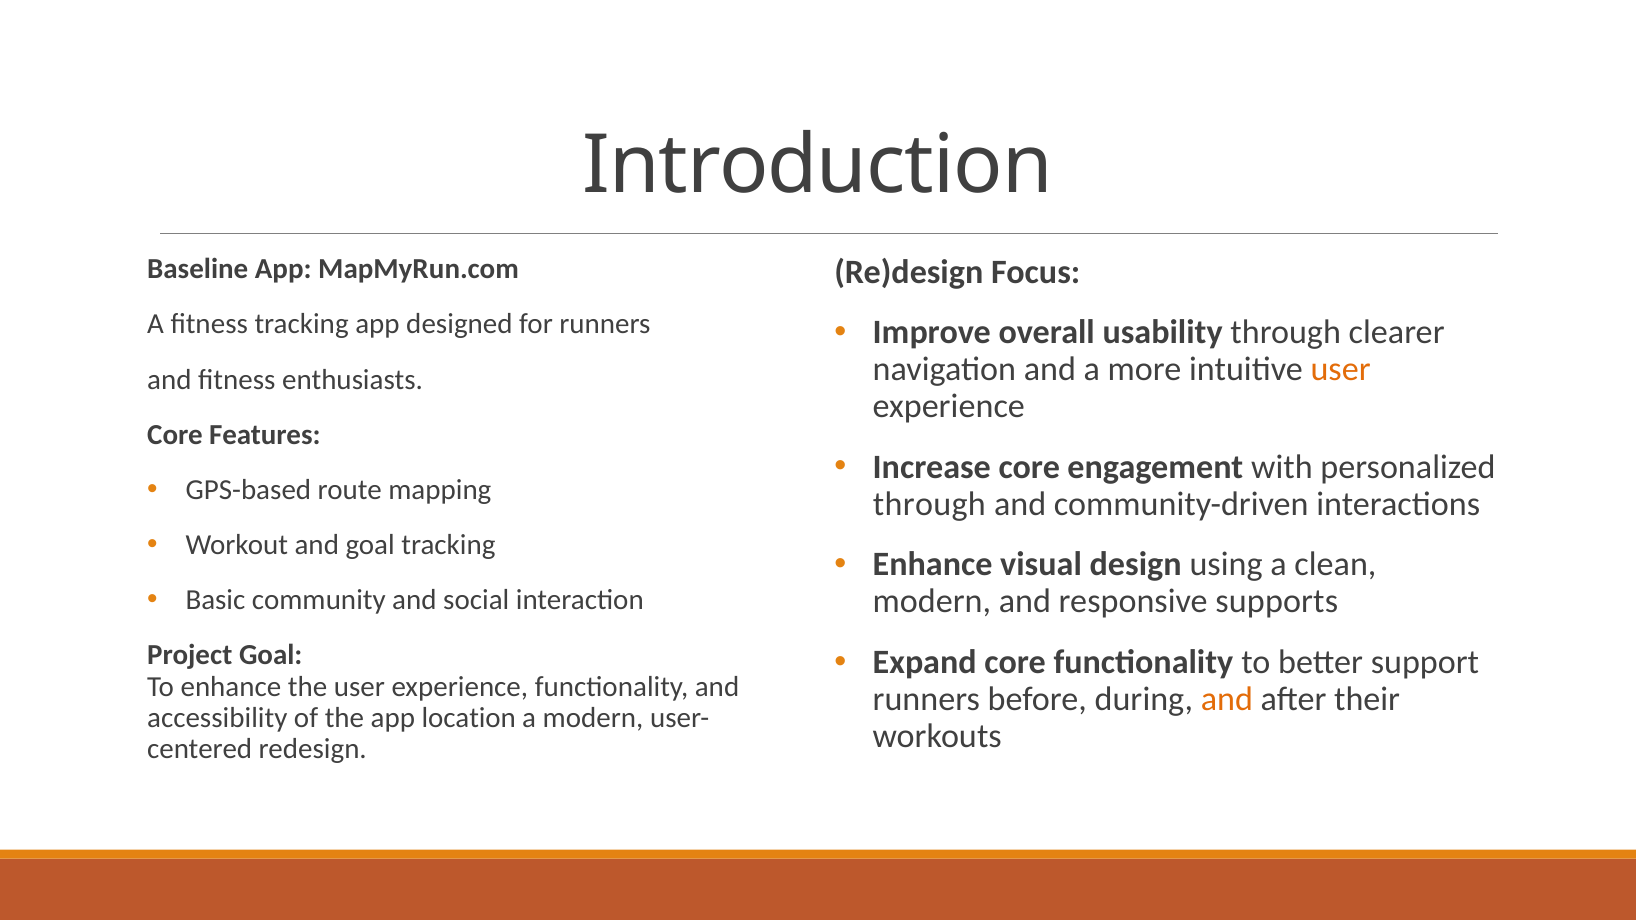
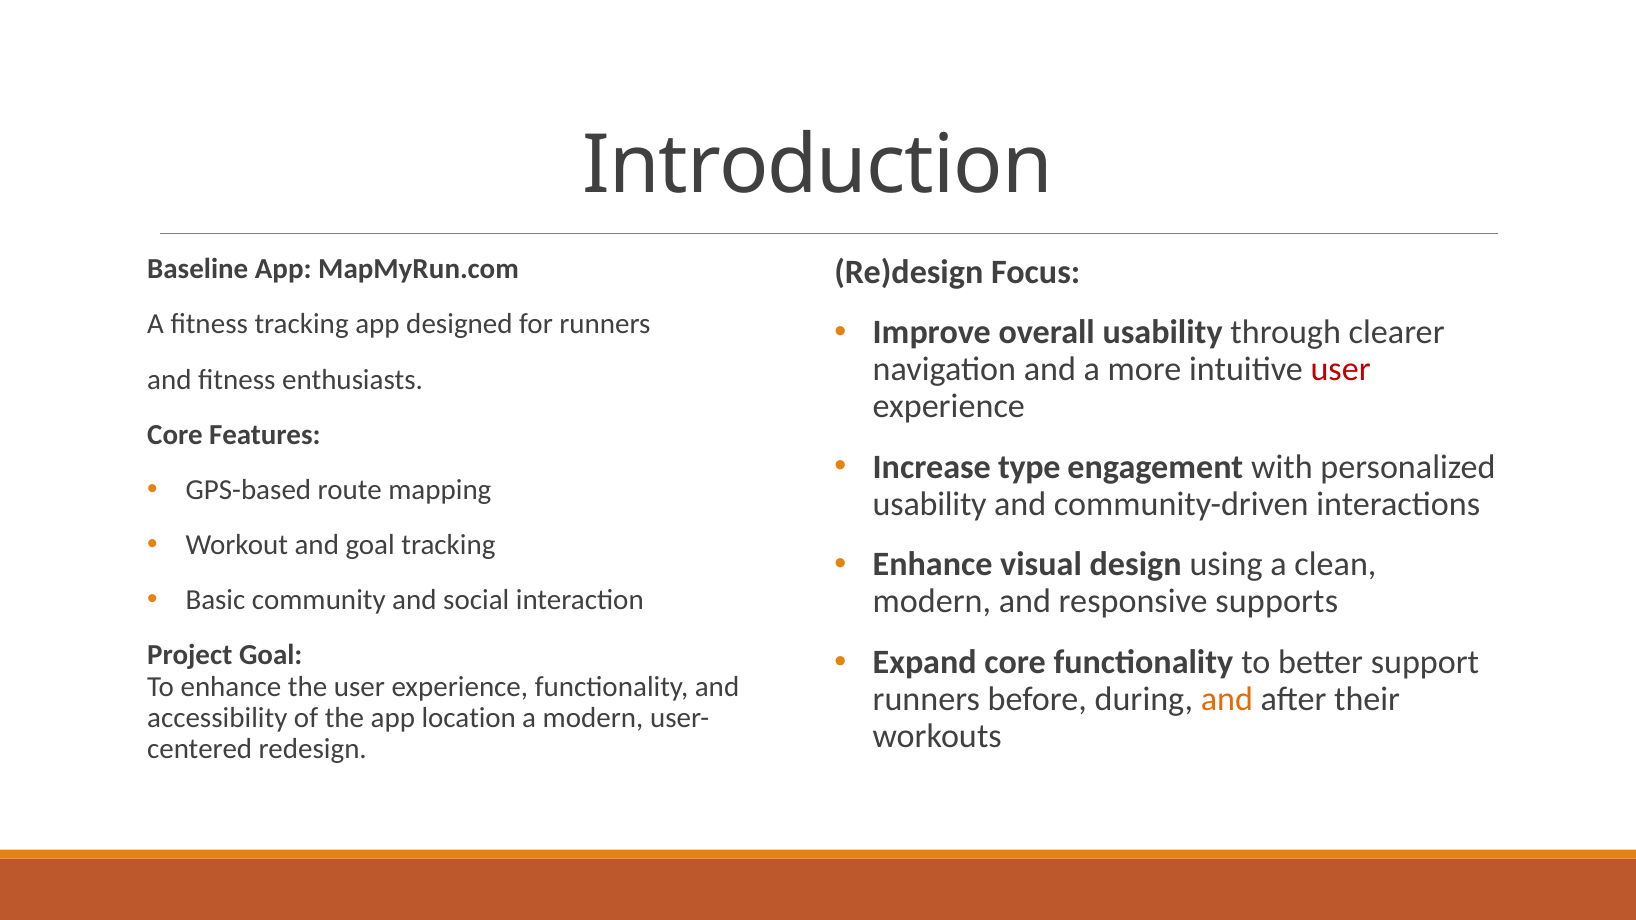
user at (1341, 370) colour: orange -> red
Increase core: core -> type
through at (929, 504): through -> usability
